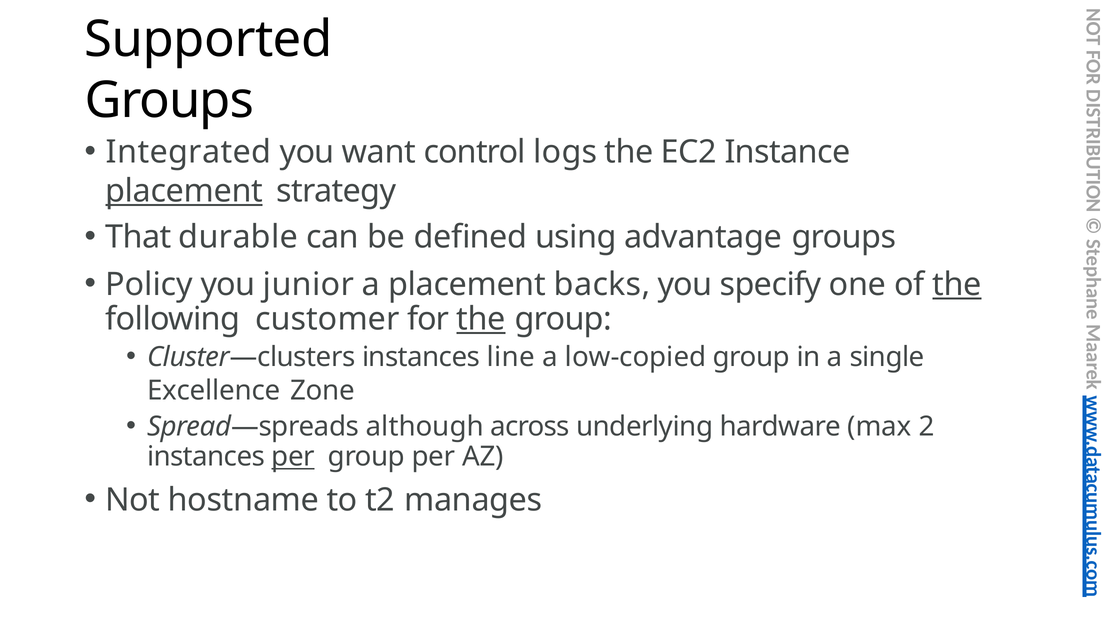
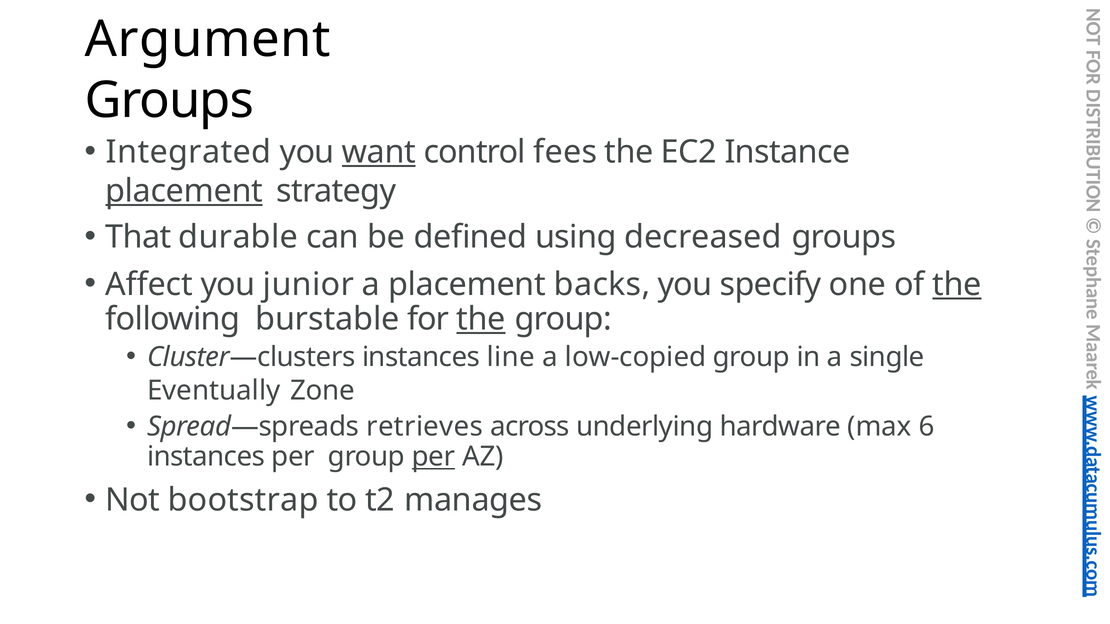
Supported: Supported -> Argument
want underline: none -> present
logs: logs -> fees
advantage: advantage -> decreased
Policy: Policy -> Affect
customer: customer -> burstable
Excellence: Excellence -> Eventually
although: although -> retrieves
2: 2 -> 6
per at (293, 457) underline: present -> none
per at (433, 457) underline: none -> present
hostname: hostname -> bootstrap
